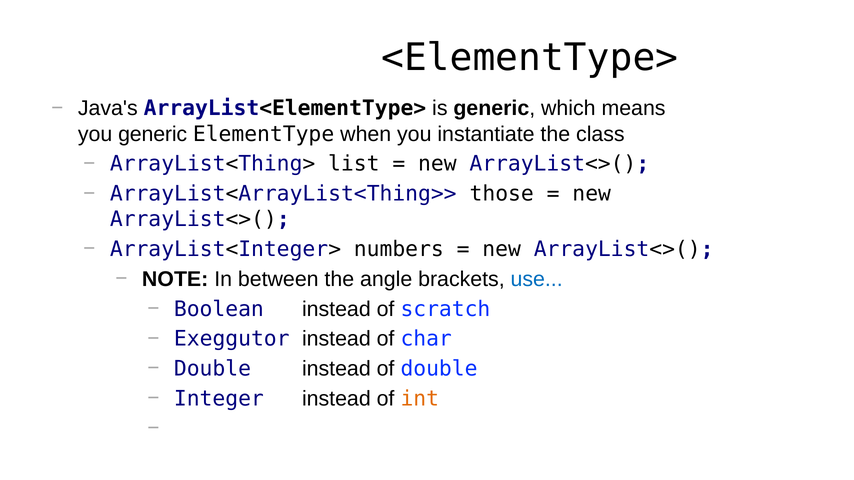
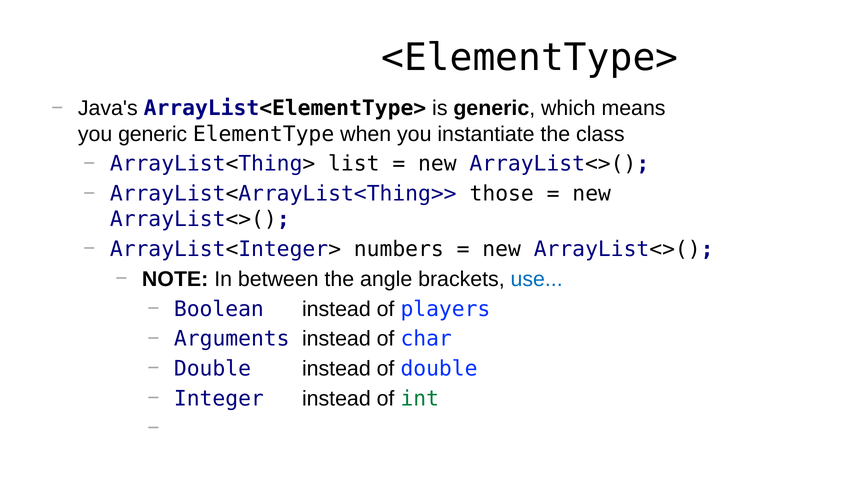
scratch: scratch -> players
Exeggutor: Exeggutor -> Arguments
int colour: orange -> green
